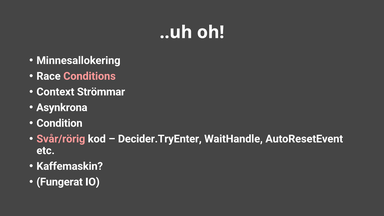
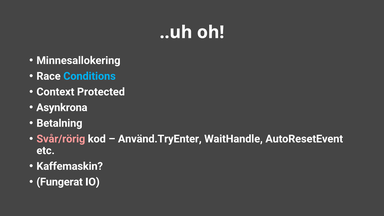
Conditions colour: pink -> light blue
Strömmar: Strömmar -> Protected
Condition: Condition -> Betalning
Decider.TryEnter: Decider.TryEnter -> Använd.TryEnter
